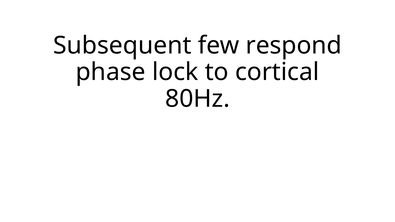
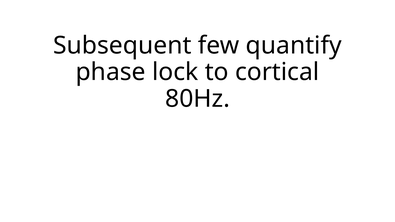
respond: respond -> quantify
